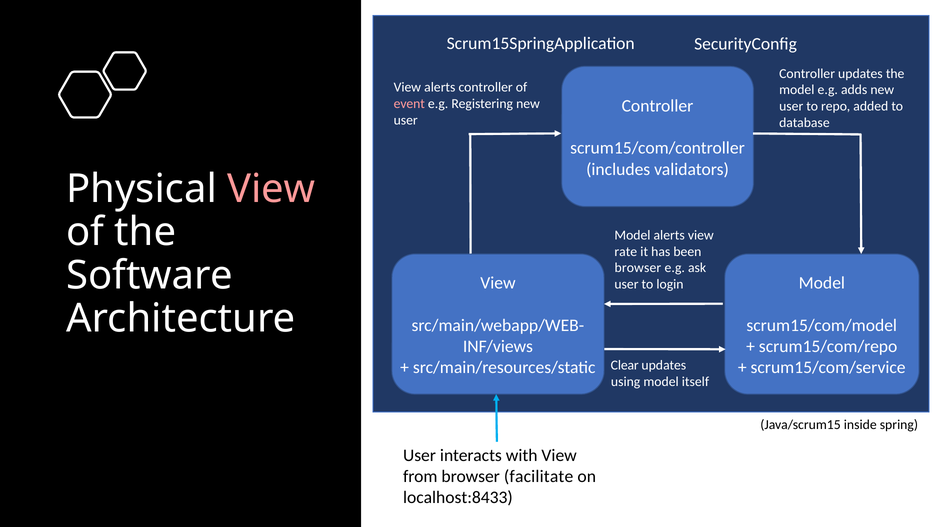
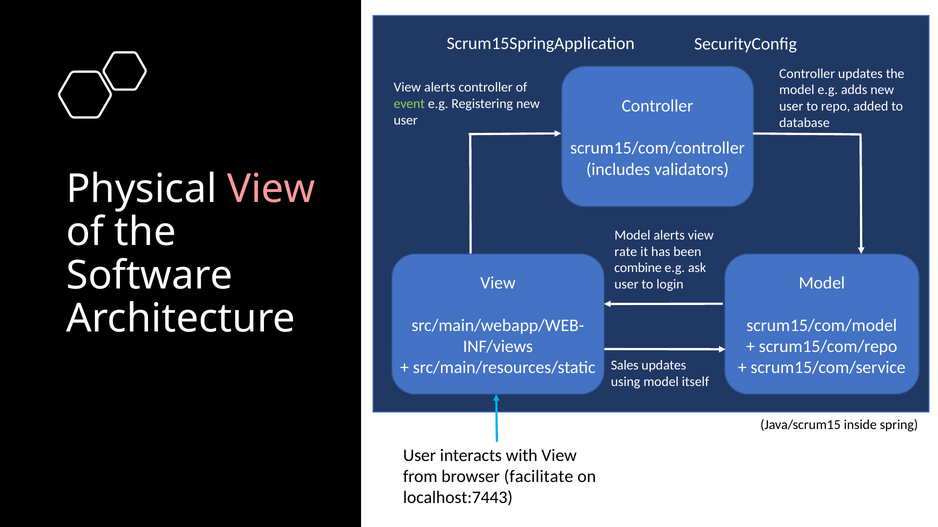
event colour: pink -> light green
browser at (638, 268): browser -> combine
Clear: Clear -> Sales
localhost:8433: localhost:8433 -> localhost:7443
